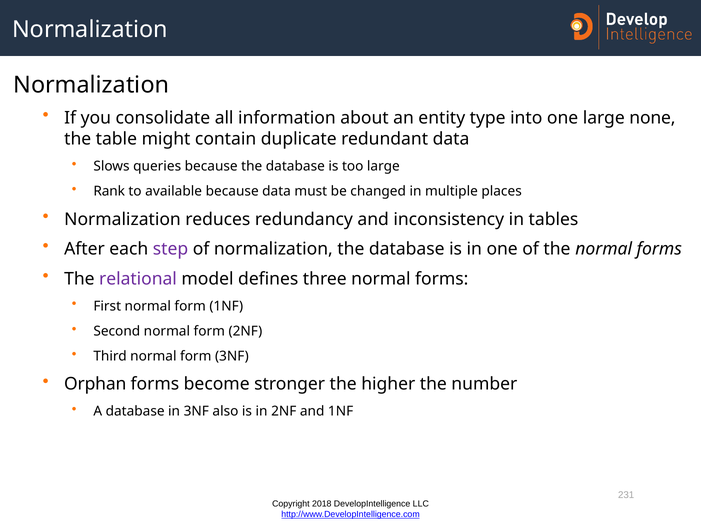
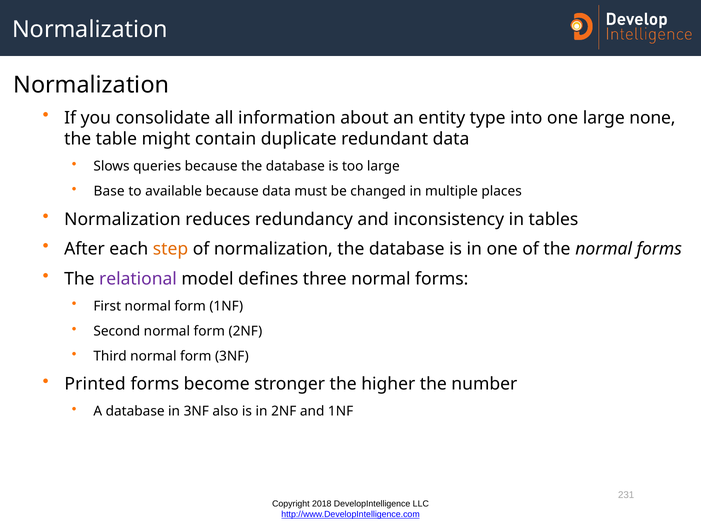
Rank: Rank -> Base
step colour: purple -> orange
Orphan: Orphan -> Printed
